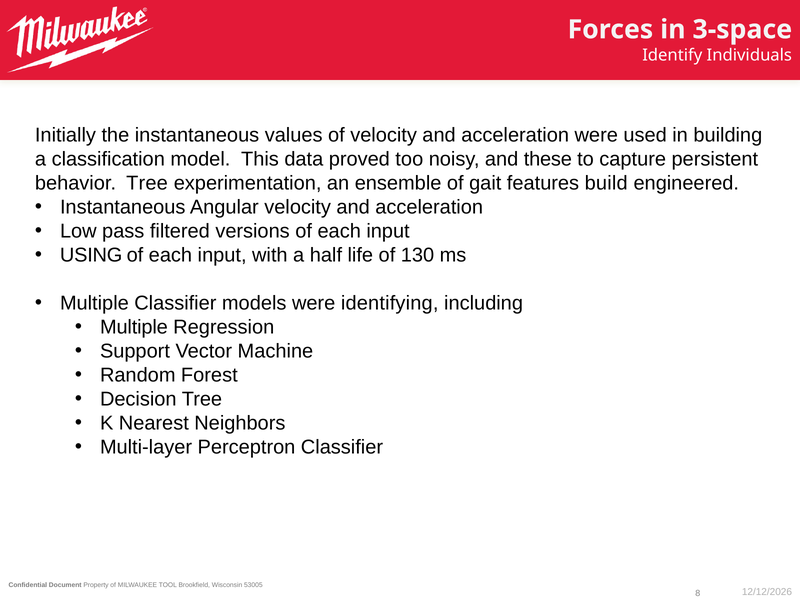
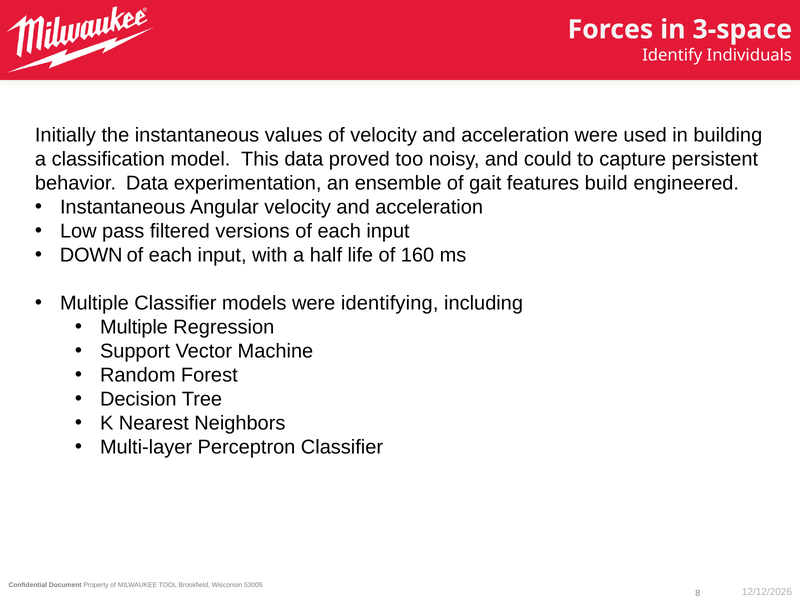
these: these -> could
behavior Tree: Tree -> Data
USING: USING -> DOWN
130: 130 -> 160
